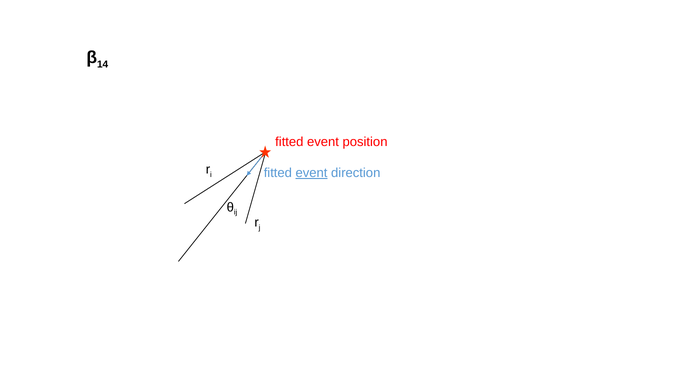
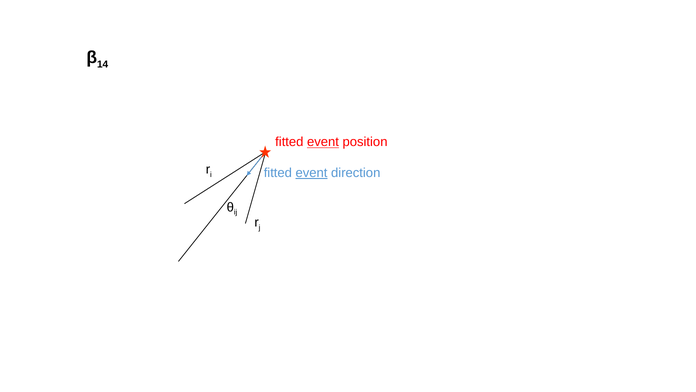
event at (323, 142) underline: none -> present
